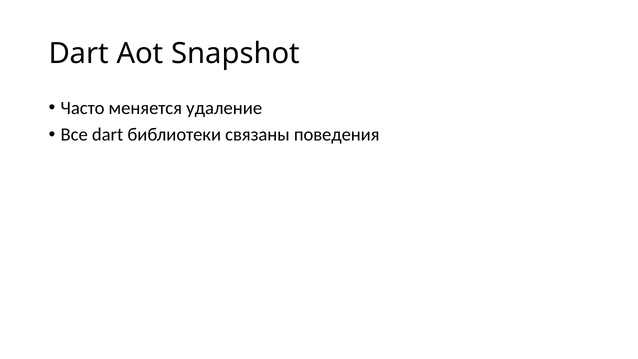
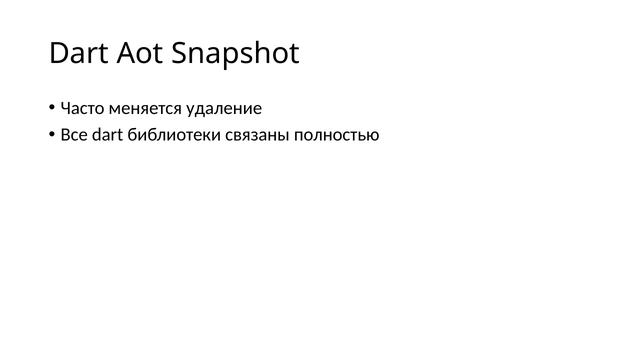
поведения: поведения -> полностью
